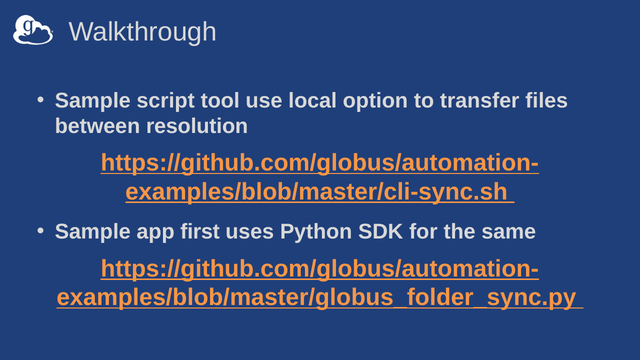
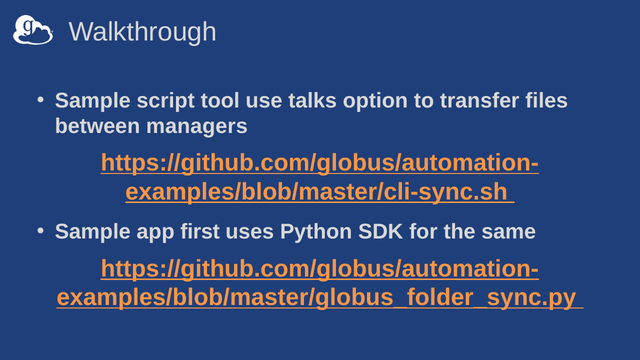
local: local -> talks
resolution: resolution -> managers
